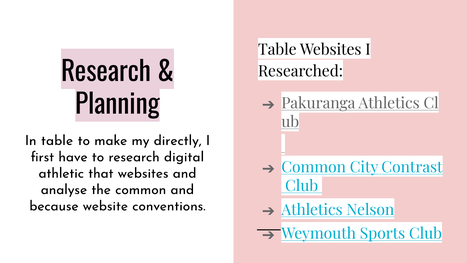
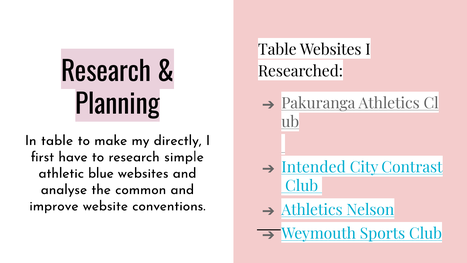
digital: digital -> simple
Common at (314, 167): Common -> Intended
that: that -> blue
because: because -> improve
